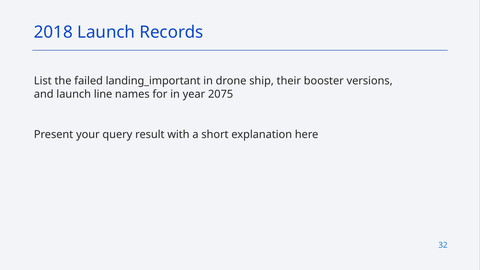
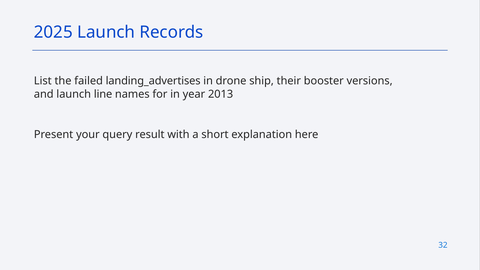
2018: 2018 -> 2025
landing_important: landing_important -> landing_advertises
2075: 2075 -> 2013
